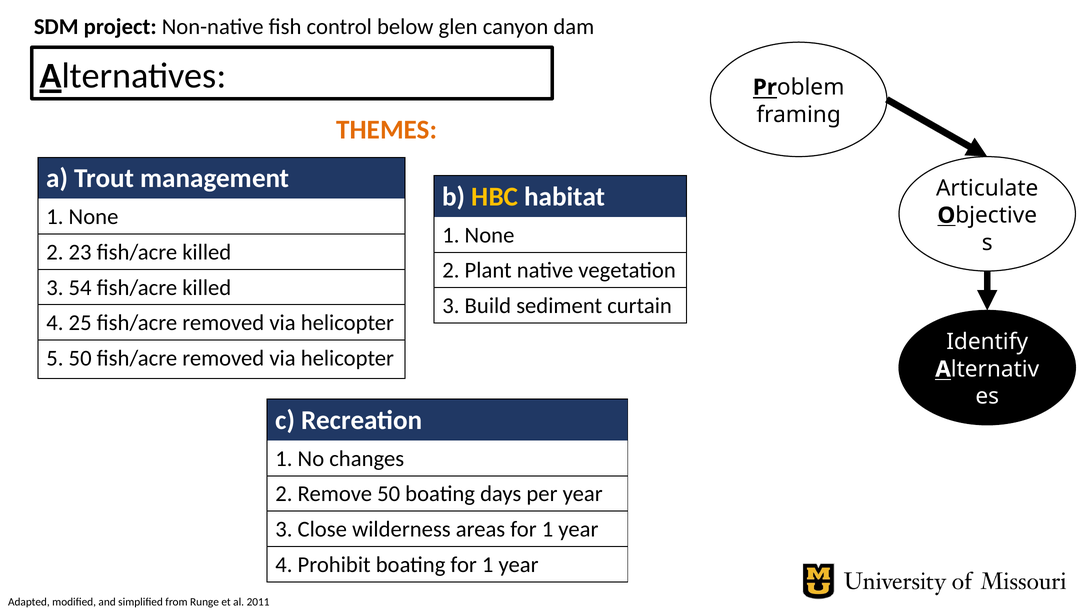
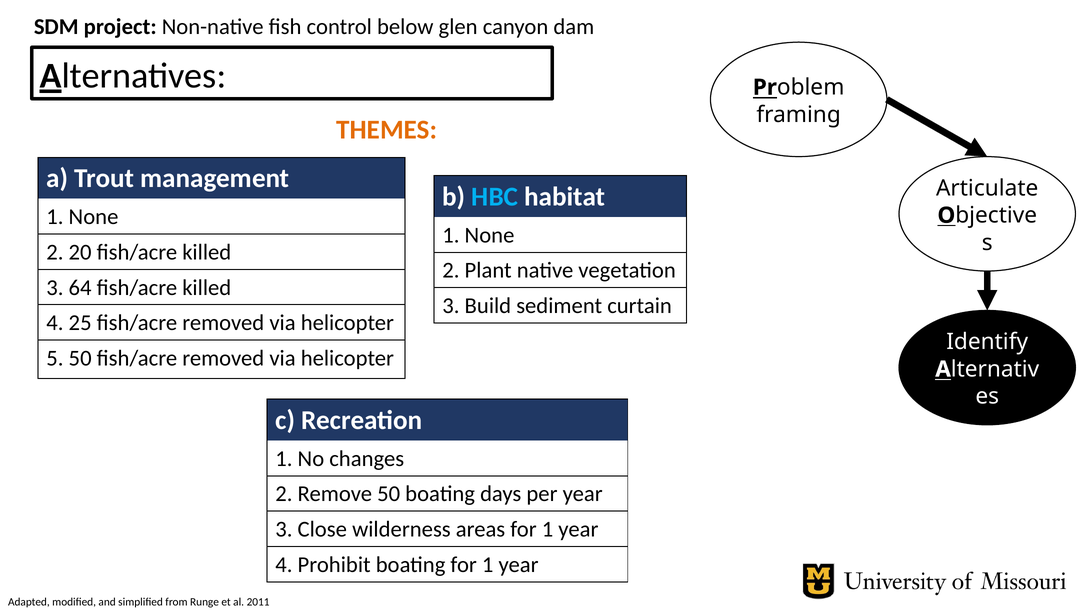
HBC colour: yellow -> light blue
23: 23 -> 20
54: 54 -> 64
